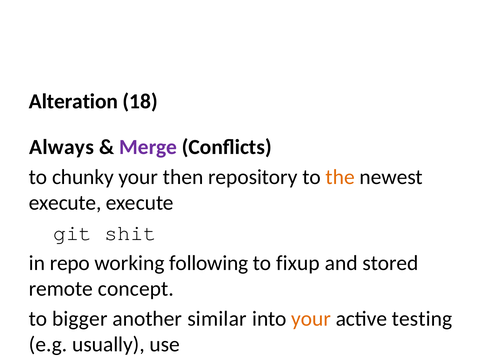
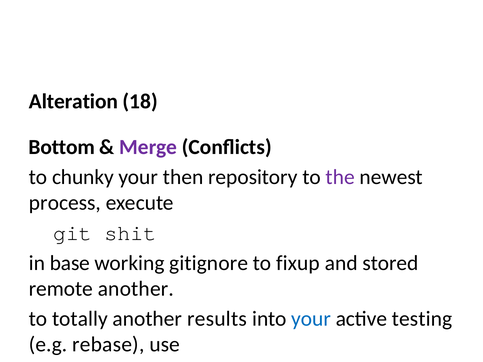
Always: Always -> Bottom
the colour: orange -> purple
execute at (65, 203): execute -> process
repo: repo -> base
following: following -> gitignore
remote concept: concept -> another
bigger: bigger -> totally
similar: similar -> results
your at (311, 319) colour: orange -> blue
usually: usually -> rebase
